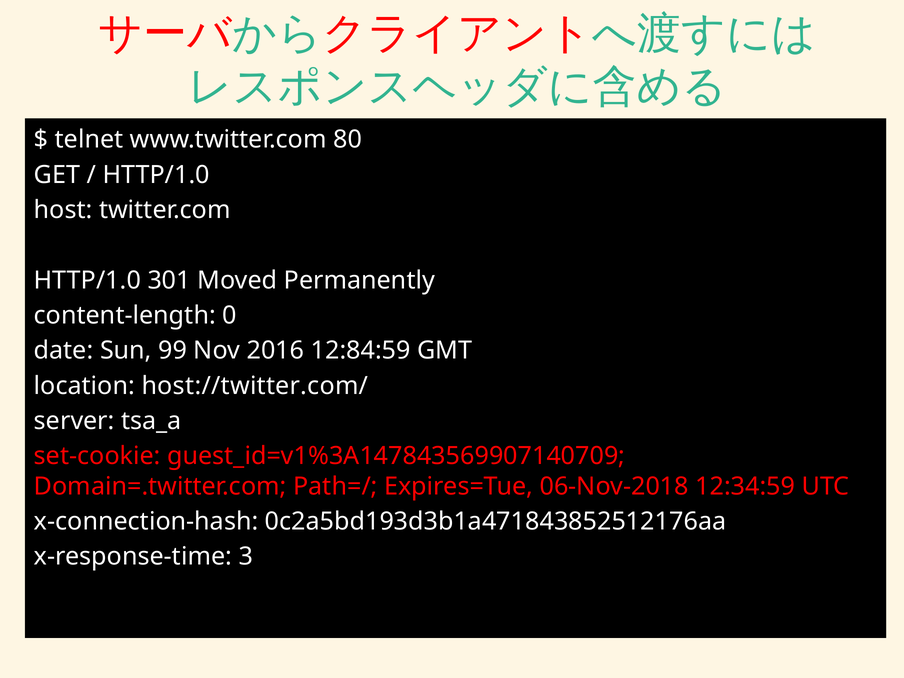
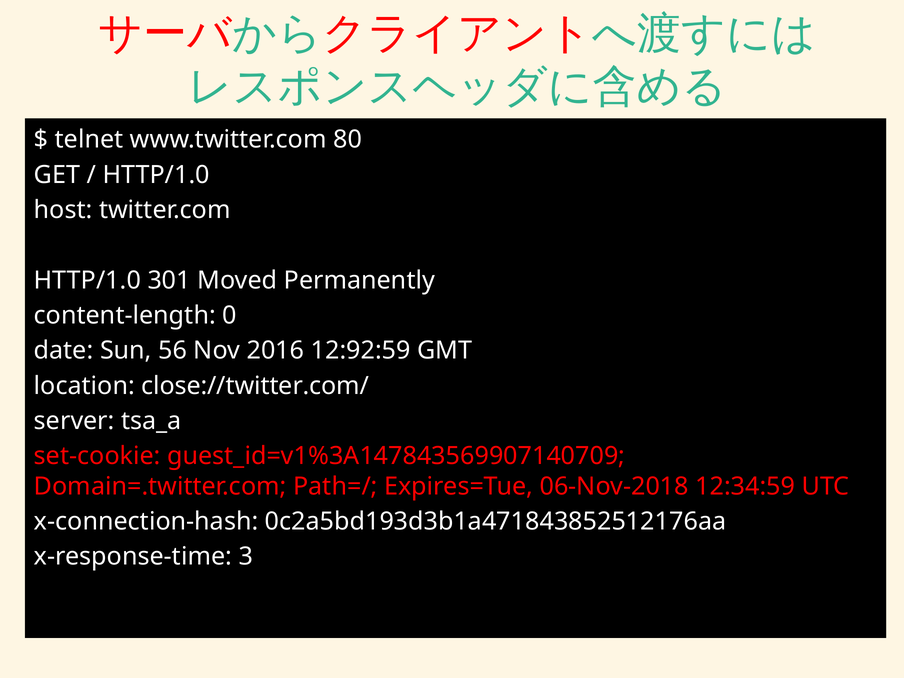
99: 99 -> 56
12:84:59: 12:84:59 -> 12:92:59
host://twitter.com/: host://twitter.com/ -> close://twitter.com/
